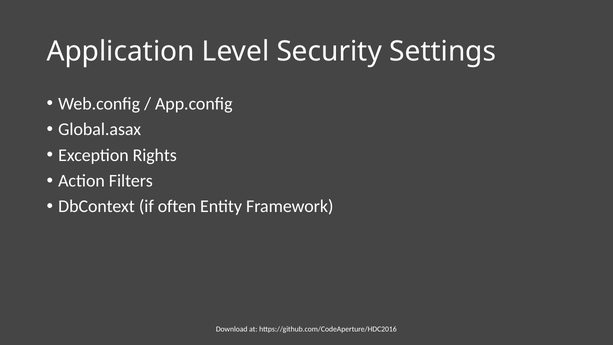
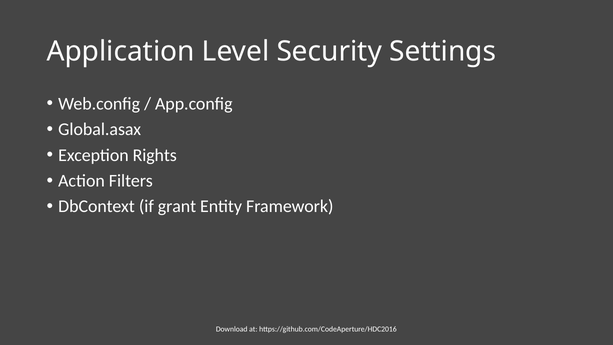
often: often -> grant
